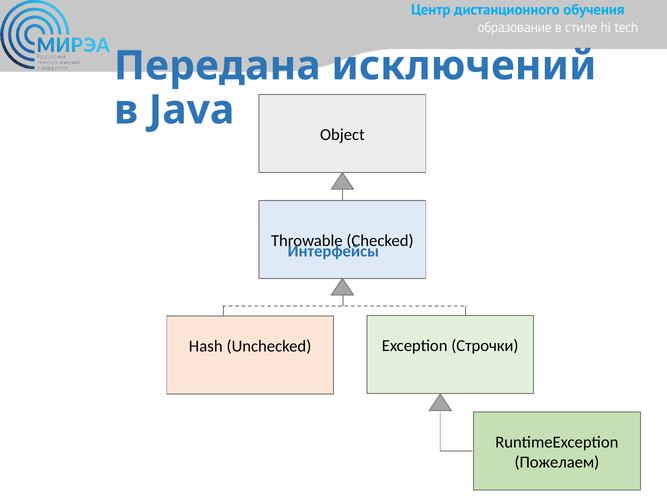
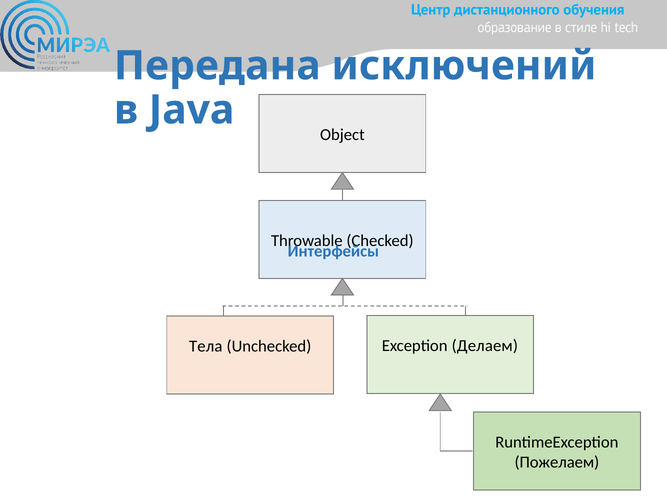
Hash: Hash -> Тела
Строчки: Строчки -> Делаем
